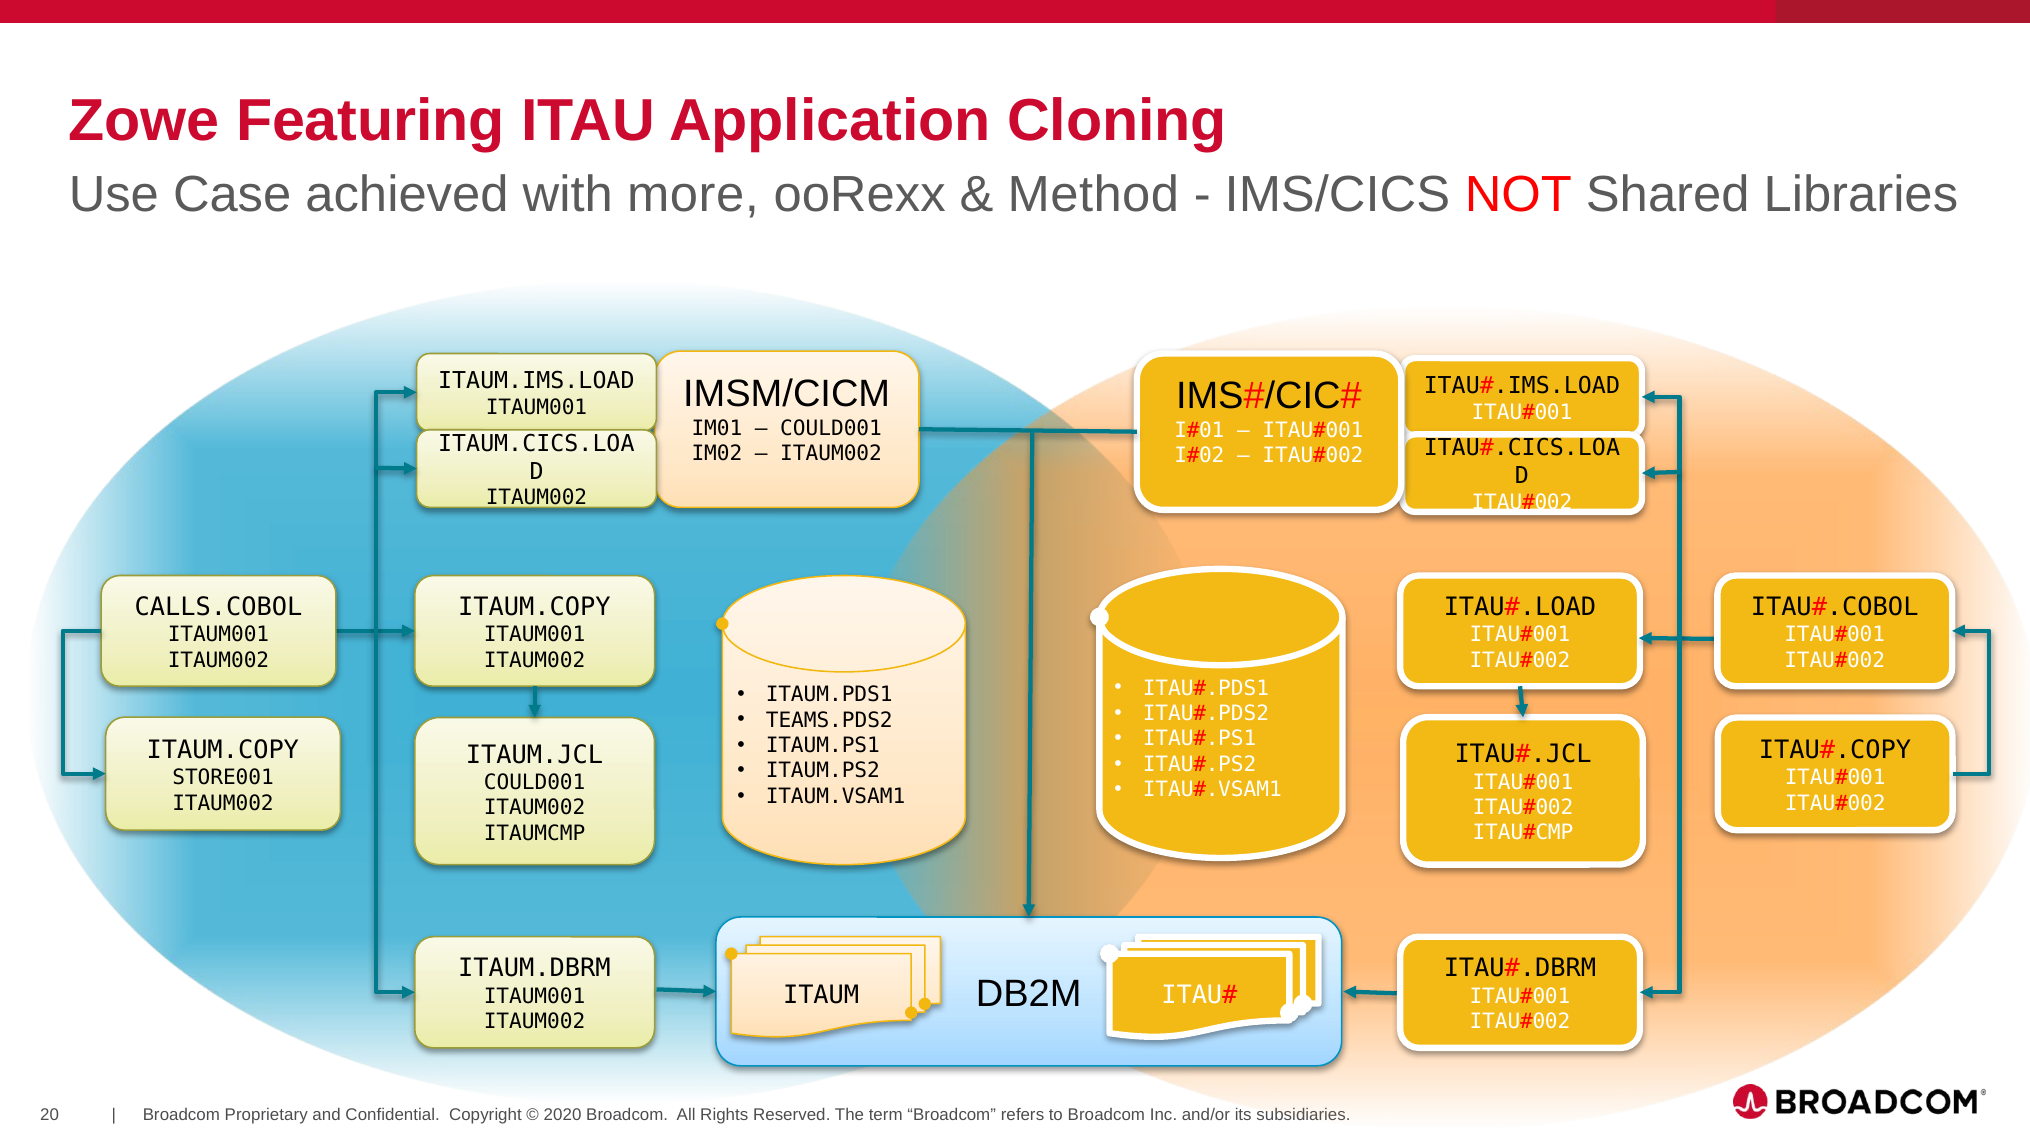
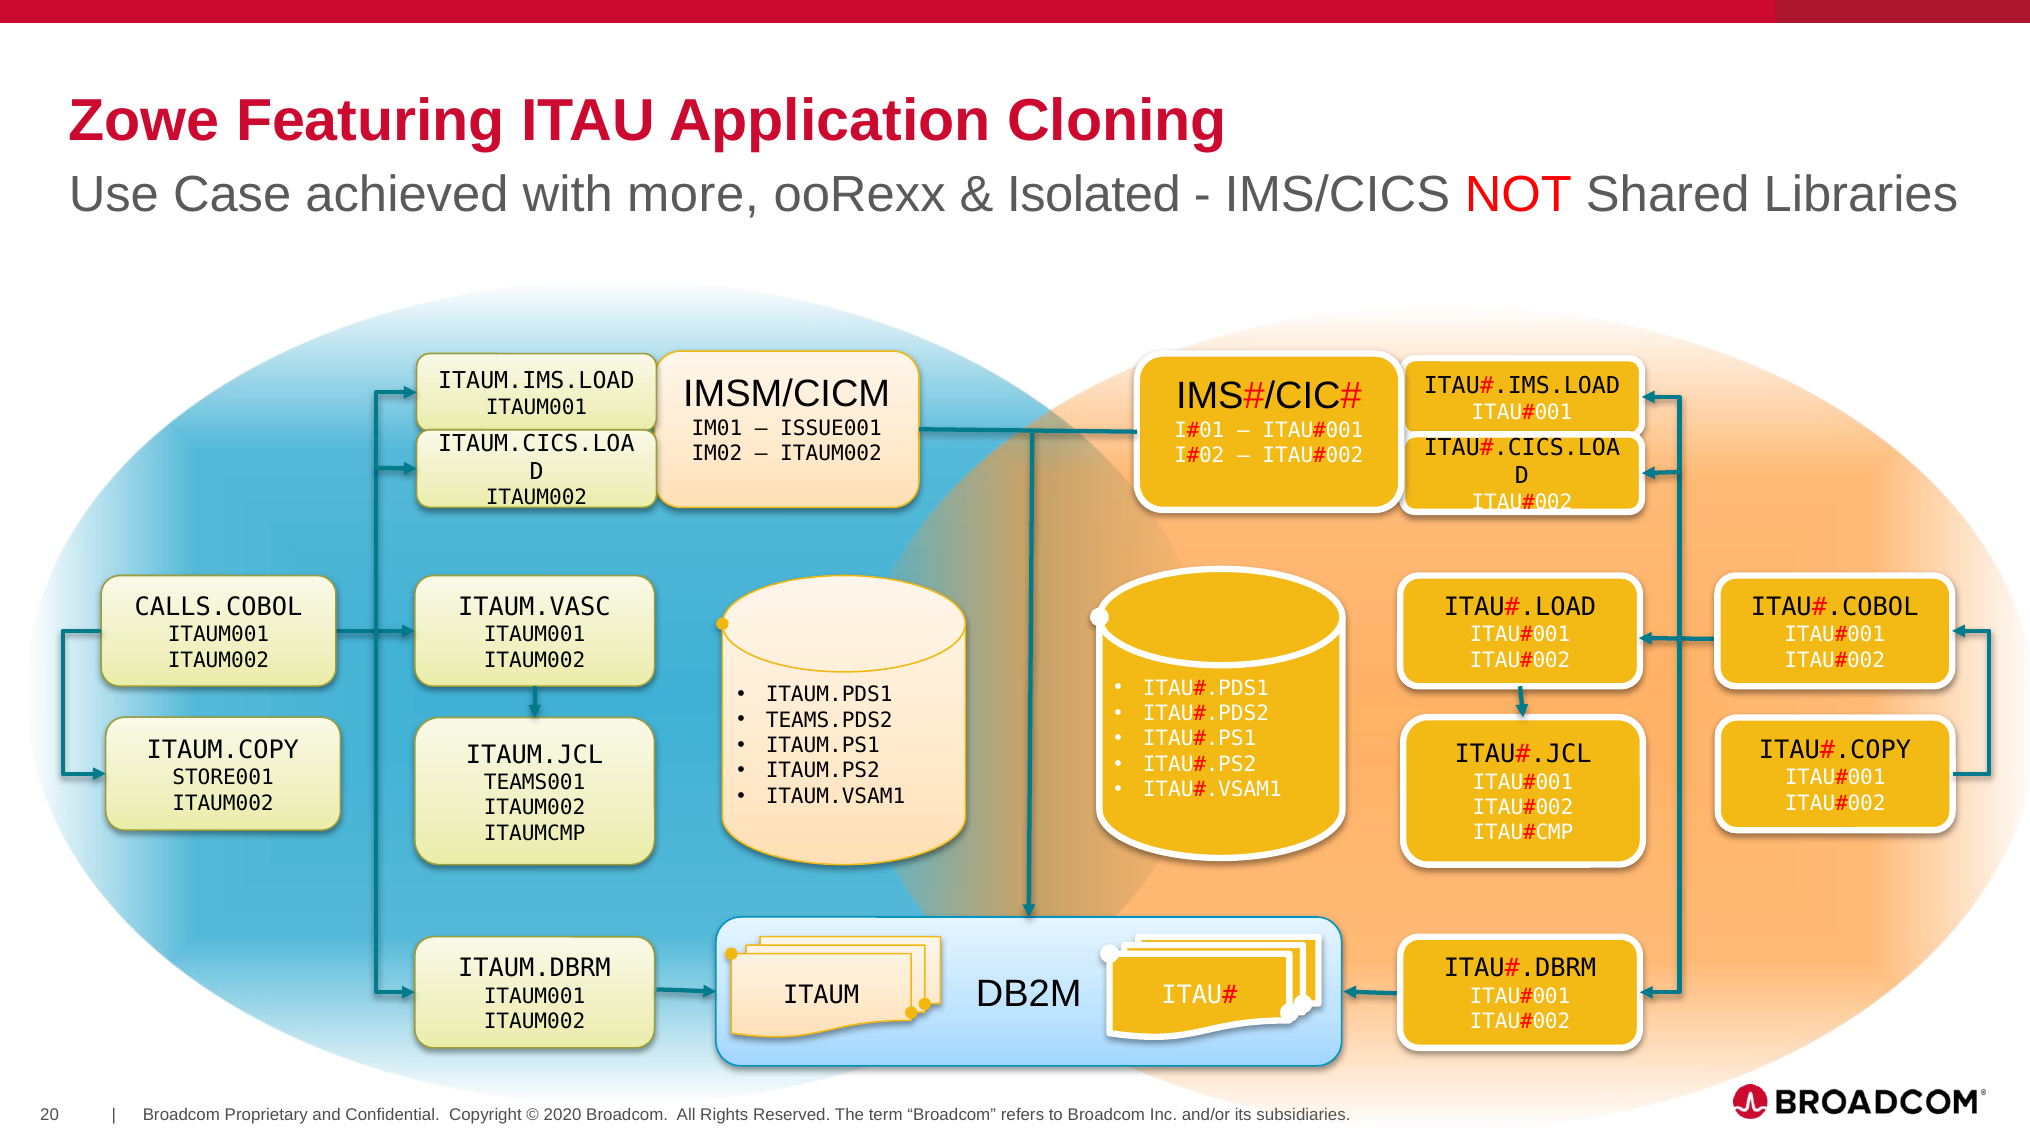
Method: Method -> Isolated
COULD001 at (831, 428): COULD001 -> ISSUE001
ITAUM.COPY at (534, 607): ITAUM.COPY -> ITAUM.VASC
COULD001 at (535, 782): COULD001 -> TEAMS001
